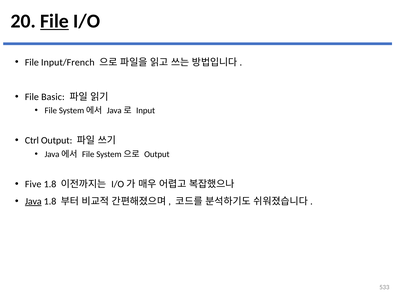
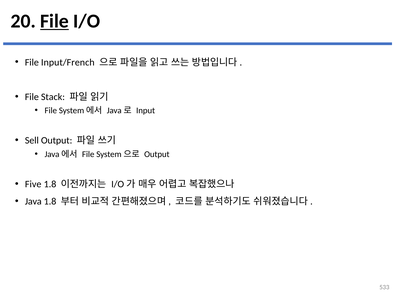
Basic: Basic -> Stack
Ctrl: Ctrl -> Sell
Java underline: present -> none
